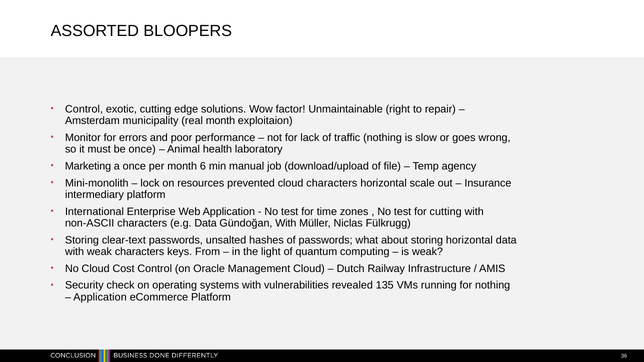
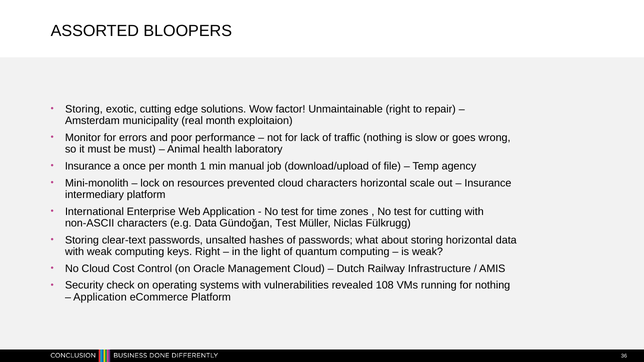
Control at (84, 109): Control -> Storing
be once: once -> must
Marketing at (88, 166): Marketing -> Insurance
6: 6 -> 1
Gündoğan With: With -> Test
weak characters: characters -> computing
keys From: From -> Right
135: 135 -> 108
